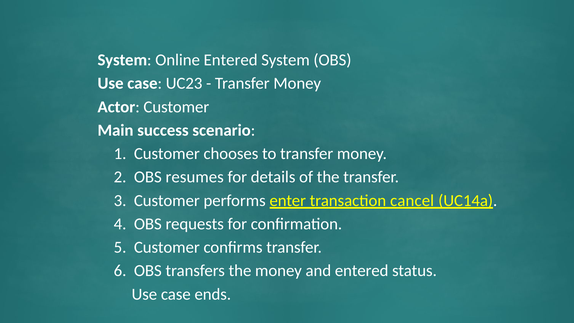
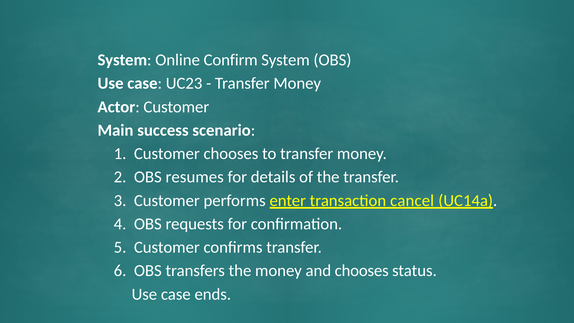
Online Entered: Entered -> Confirm
and entered: entered -> chooses
